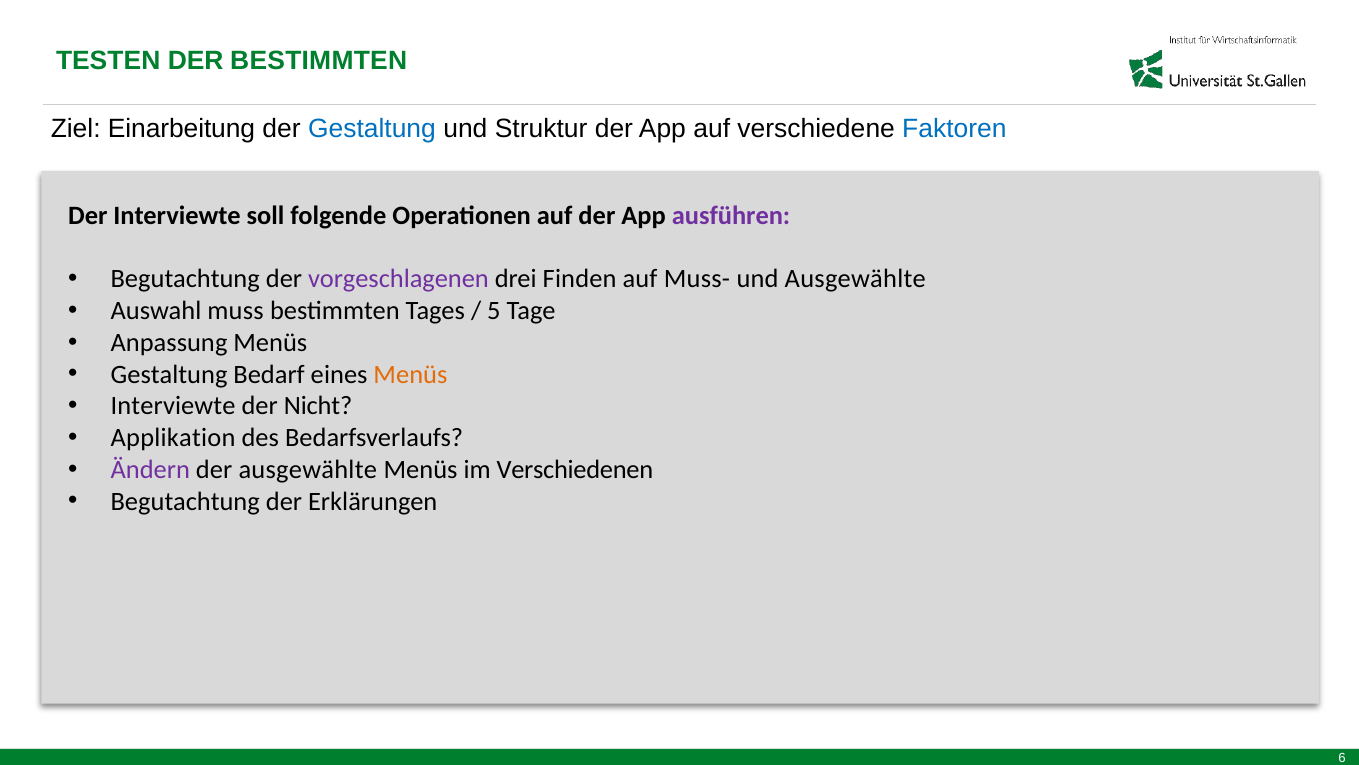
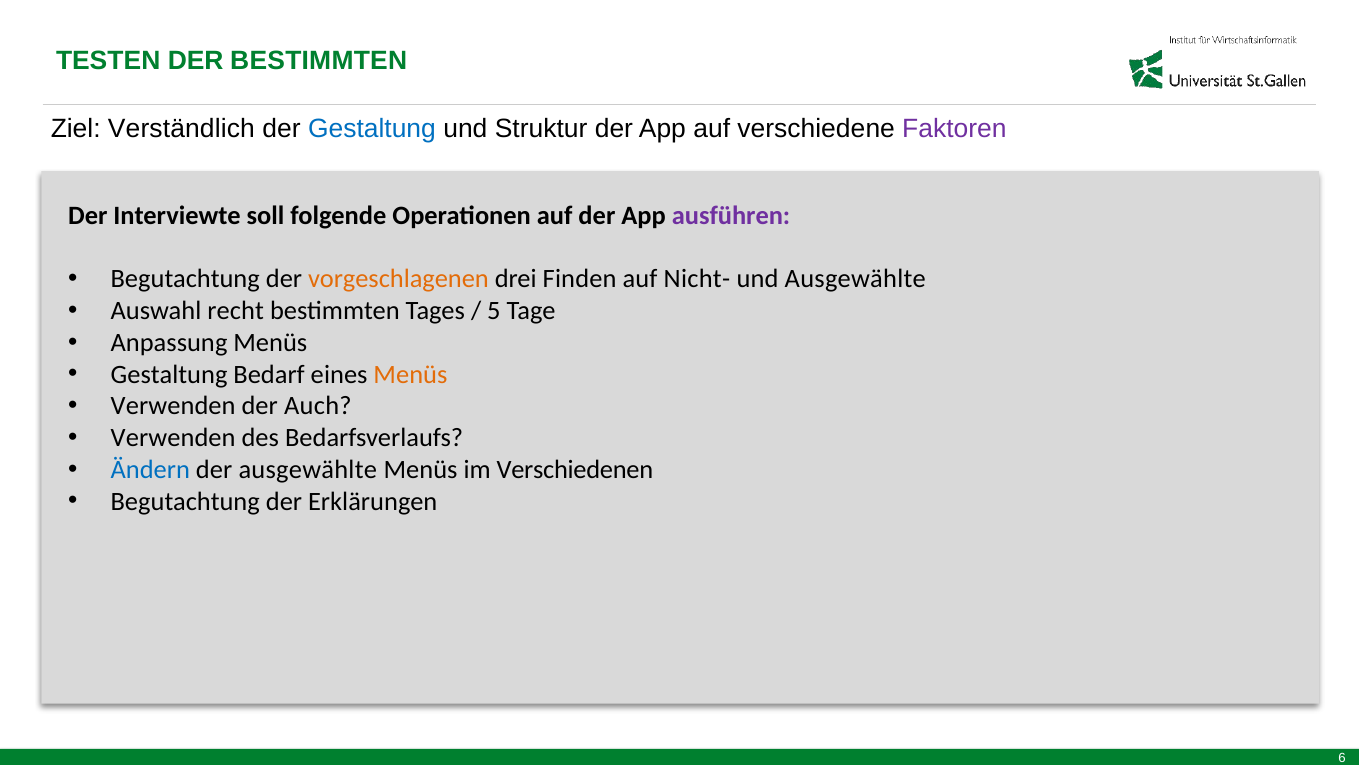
Einarbeitung: Einarbeitung -> Verständlich
Faktoren colour: blue -> purple
vorgeschlagenen colour: purple -> orange
Muss-: Muss- -> Nicht-
muss: muss -> recht
Interviewte at (173, 406): Interviewte -> Verwenden
Nicht: Nicht -> Auch
Applikation at (173, 438): Applikation -> Verwenden
Ändern colour: purple -> blue
